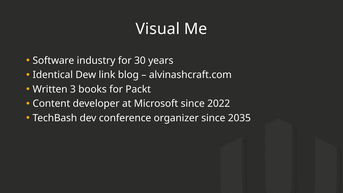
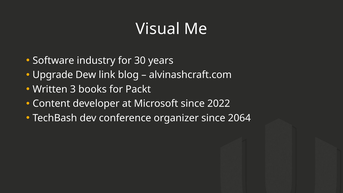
Identical: Identical -> Upgrade
2035: 2035 -> 2064
